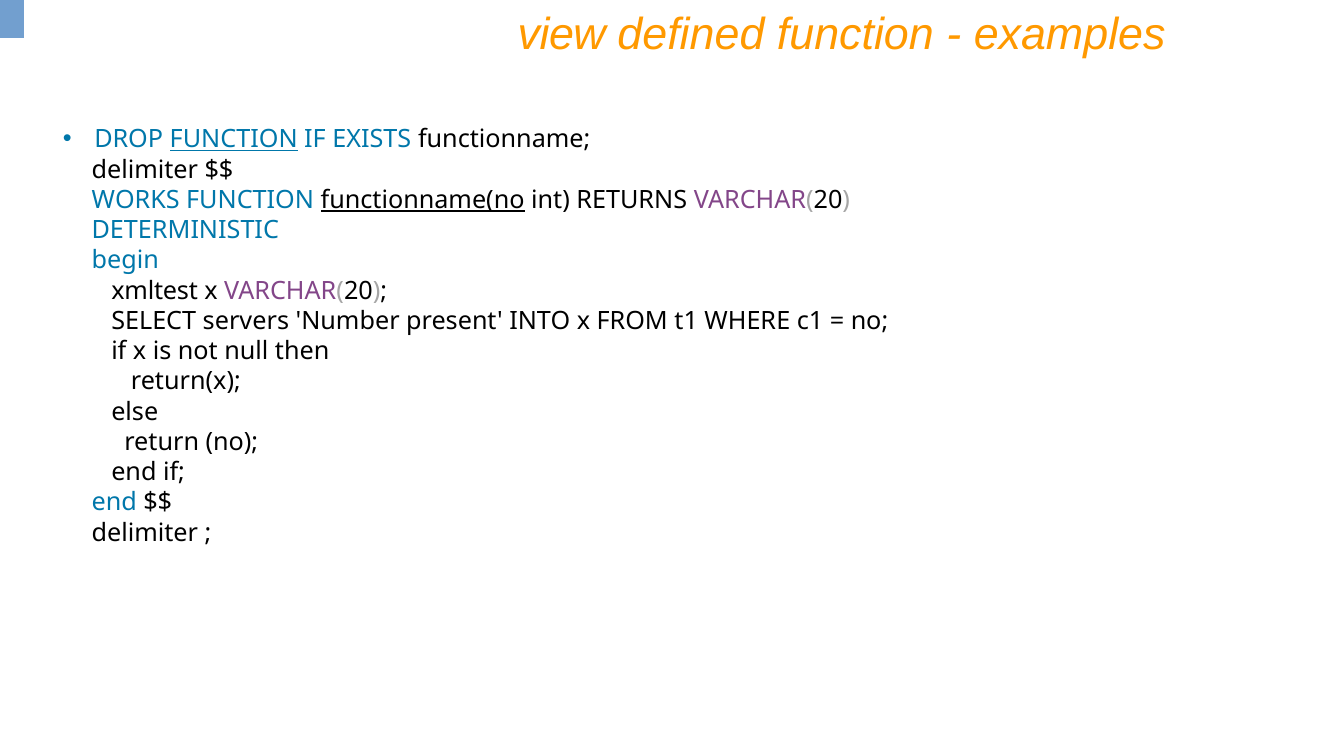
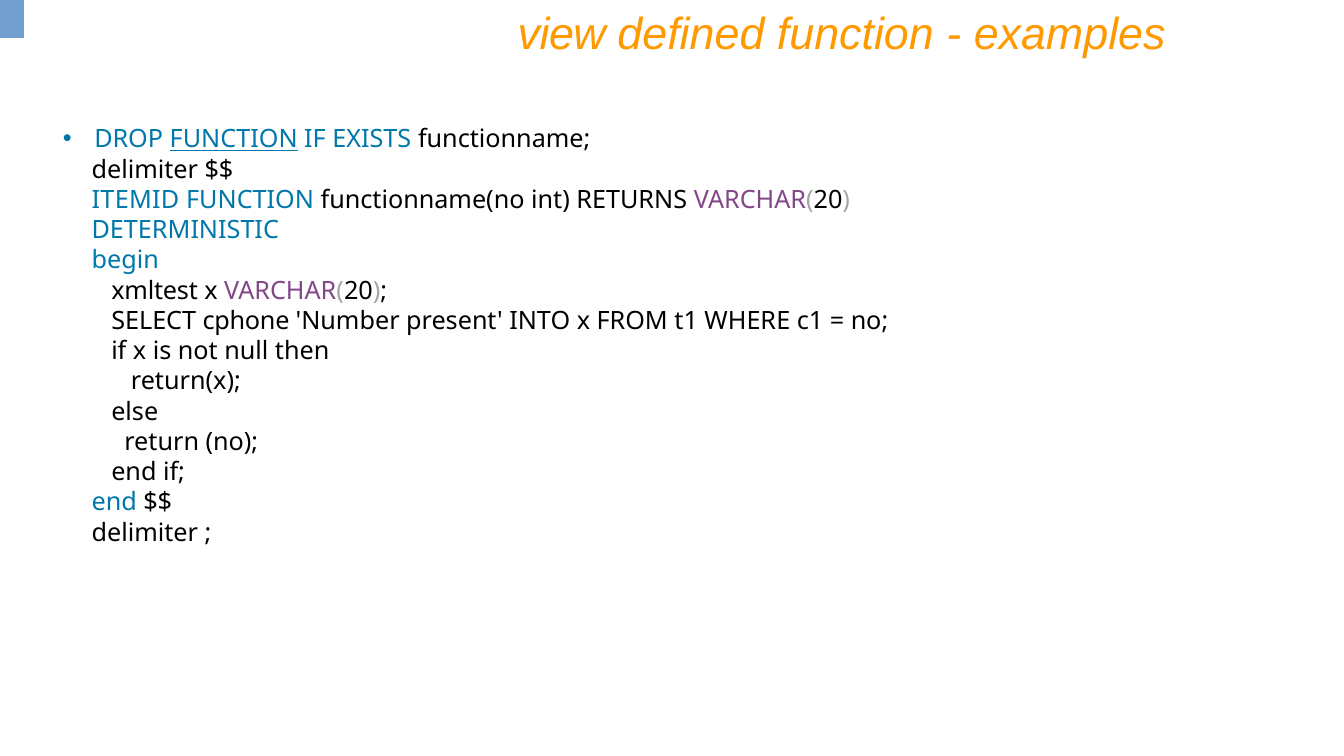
WORKS: WORKS -> ITEMID
functionname(no underline: present -> none
servers: servers -> cphone
